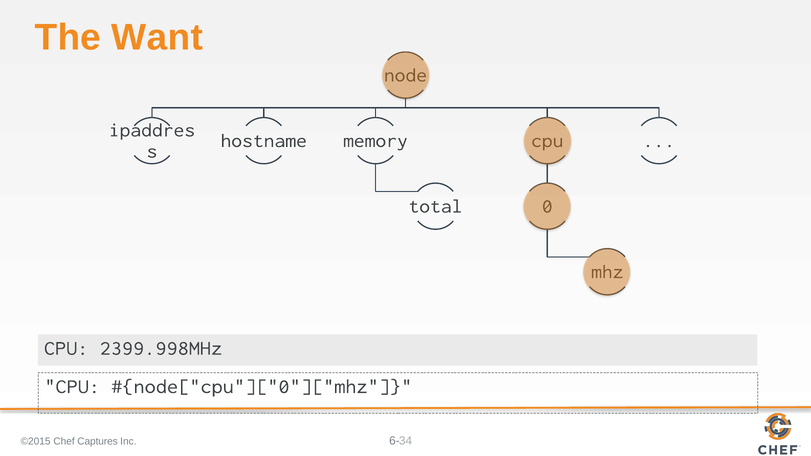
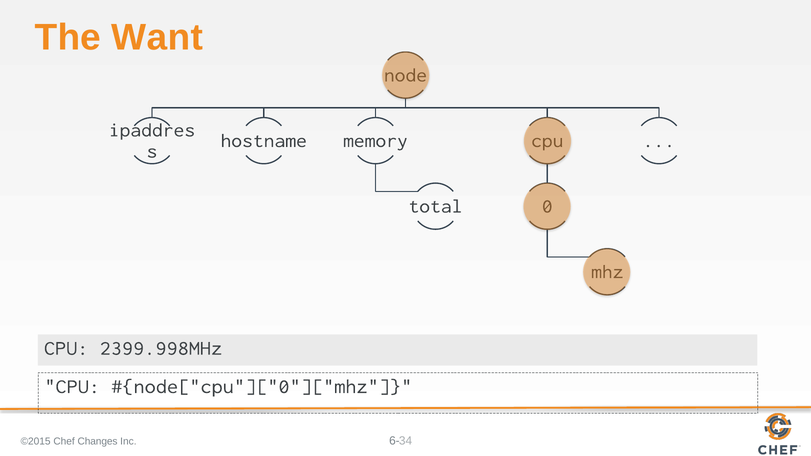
Captures: Captures -> Changes
